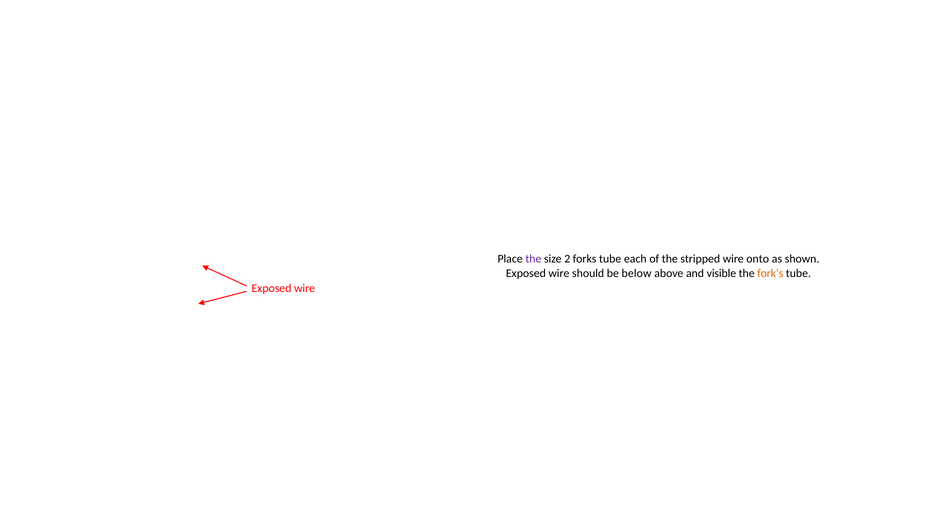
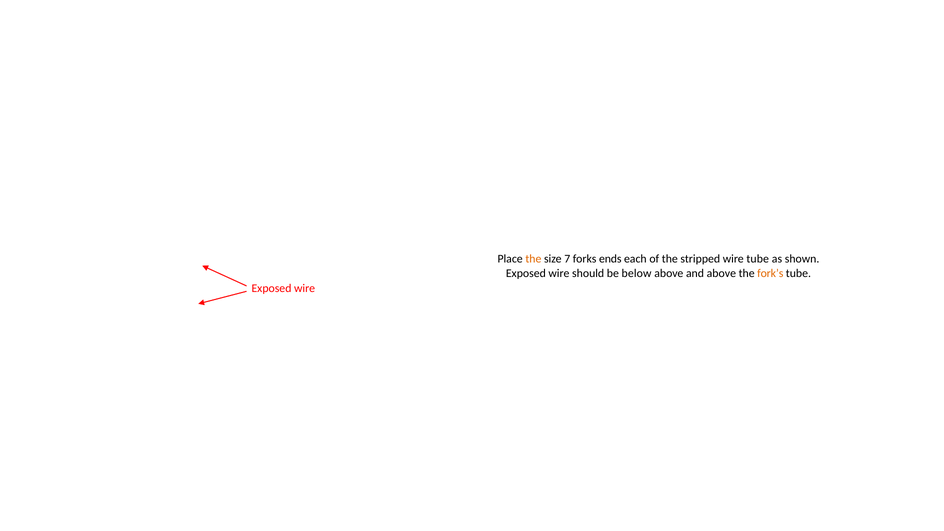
the at (533, 259) colour: purple -> orange
2: 2 -> 7
forks tube: tube -> ends
wire onto: onto -> tube
and visible: visible -> above
